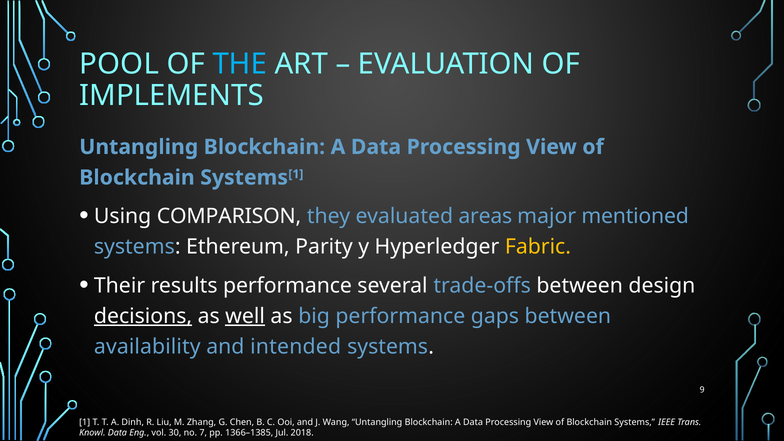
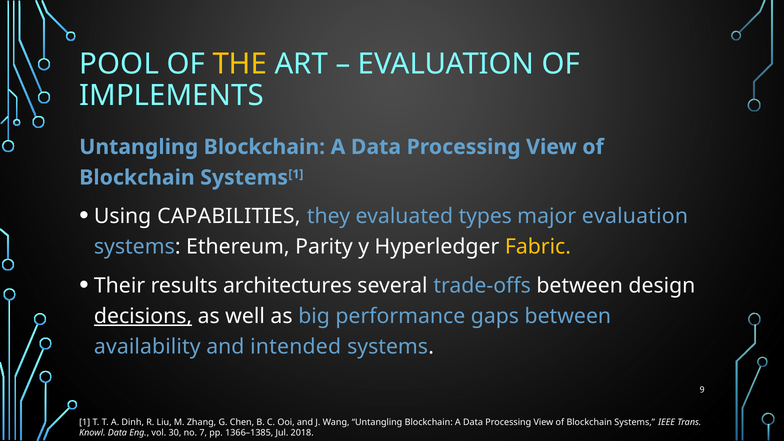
THE colour: light blue -> yellow
COMPARISON: COMPARISON -> CAPABILITIES
areas: areas -> types
major mentioned: mentioned -> evaluation
results performance: performance -> architectures
well underline: present -> none
